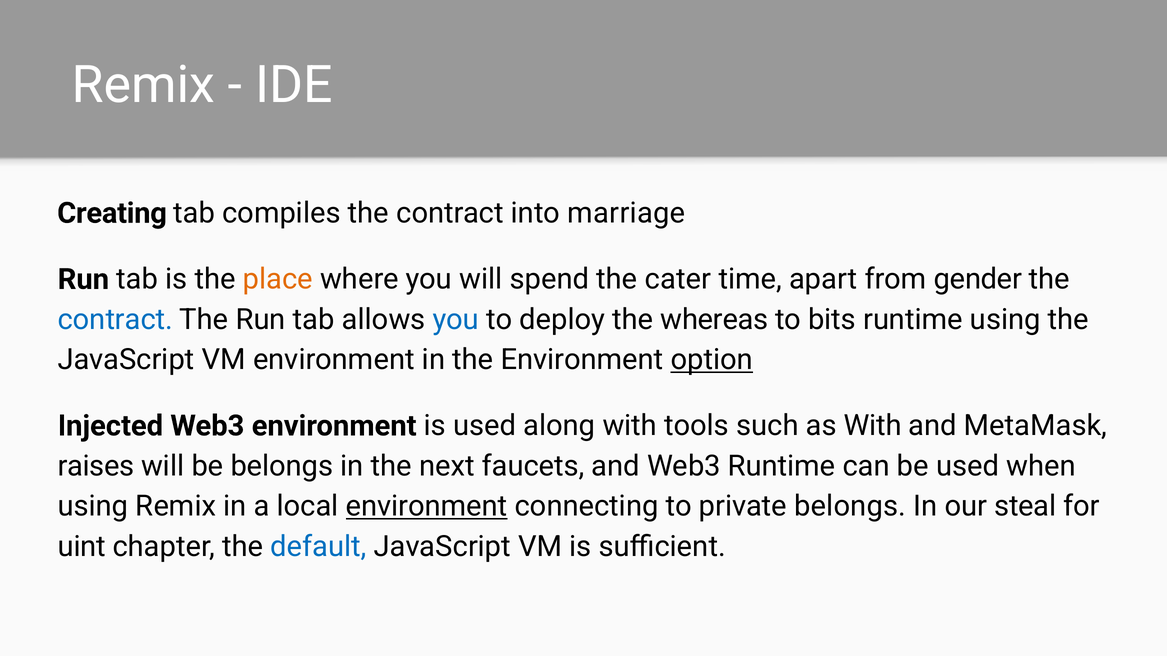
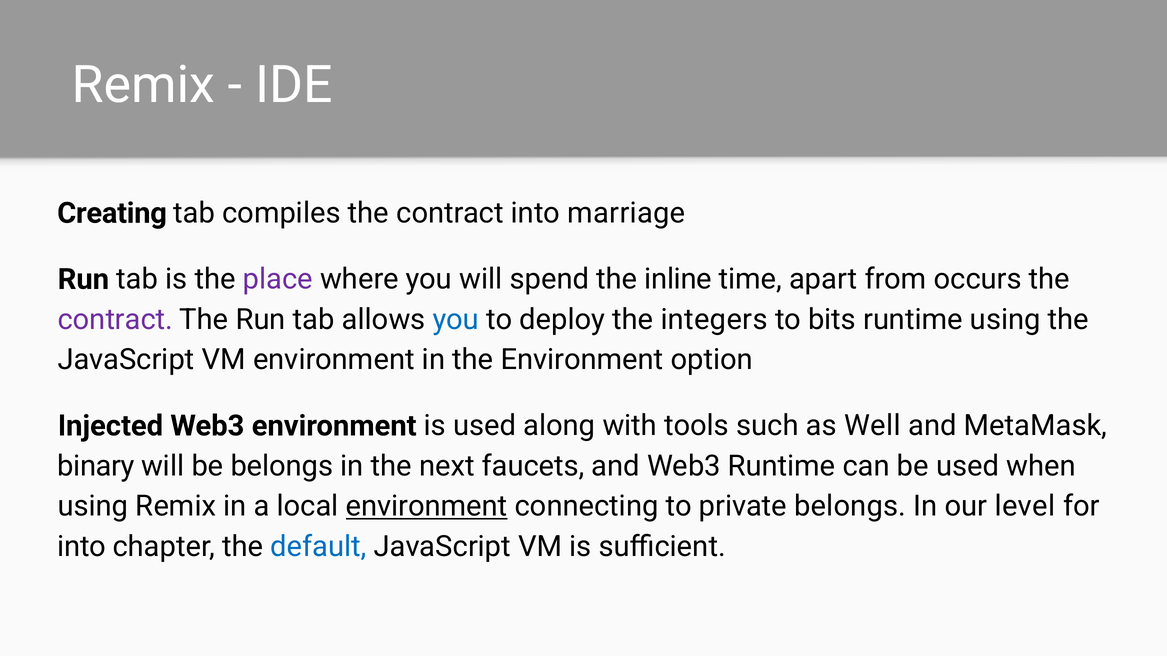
place colour: orange -> purple
cater: cater -> inline
gender: gender -> occurs
contract at (115, 320) colour: blue -> purple
whereas: whereas -> integers
option underline: present -> none
as With: With -> Well
raises: raises -> binary
steal: steal -> level
uint at (82, 547): uint -> into
